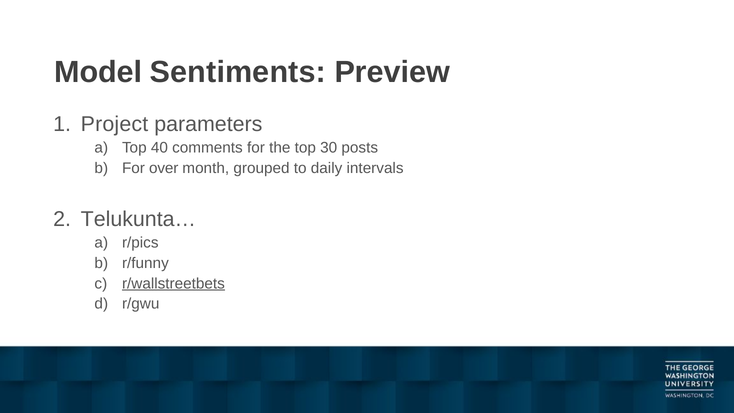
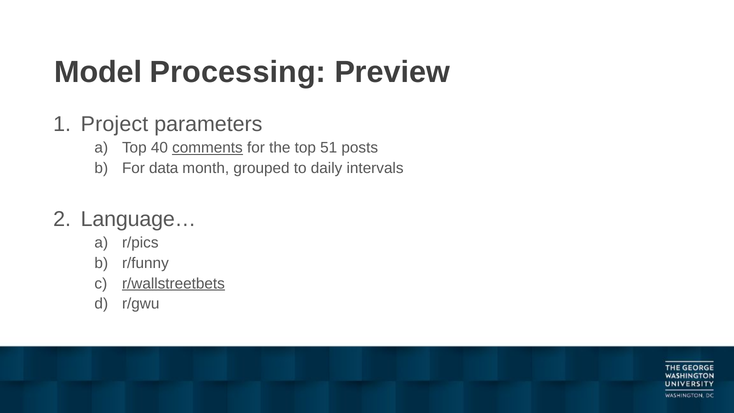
Sentiments: Sentiments -> Processing
comments underline: none -> present
30: 30 -> 51
over: over -> data
Telukunta…: Telukunta… -> Language…
